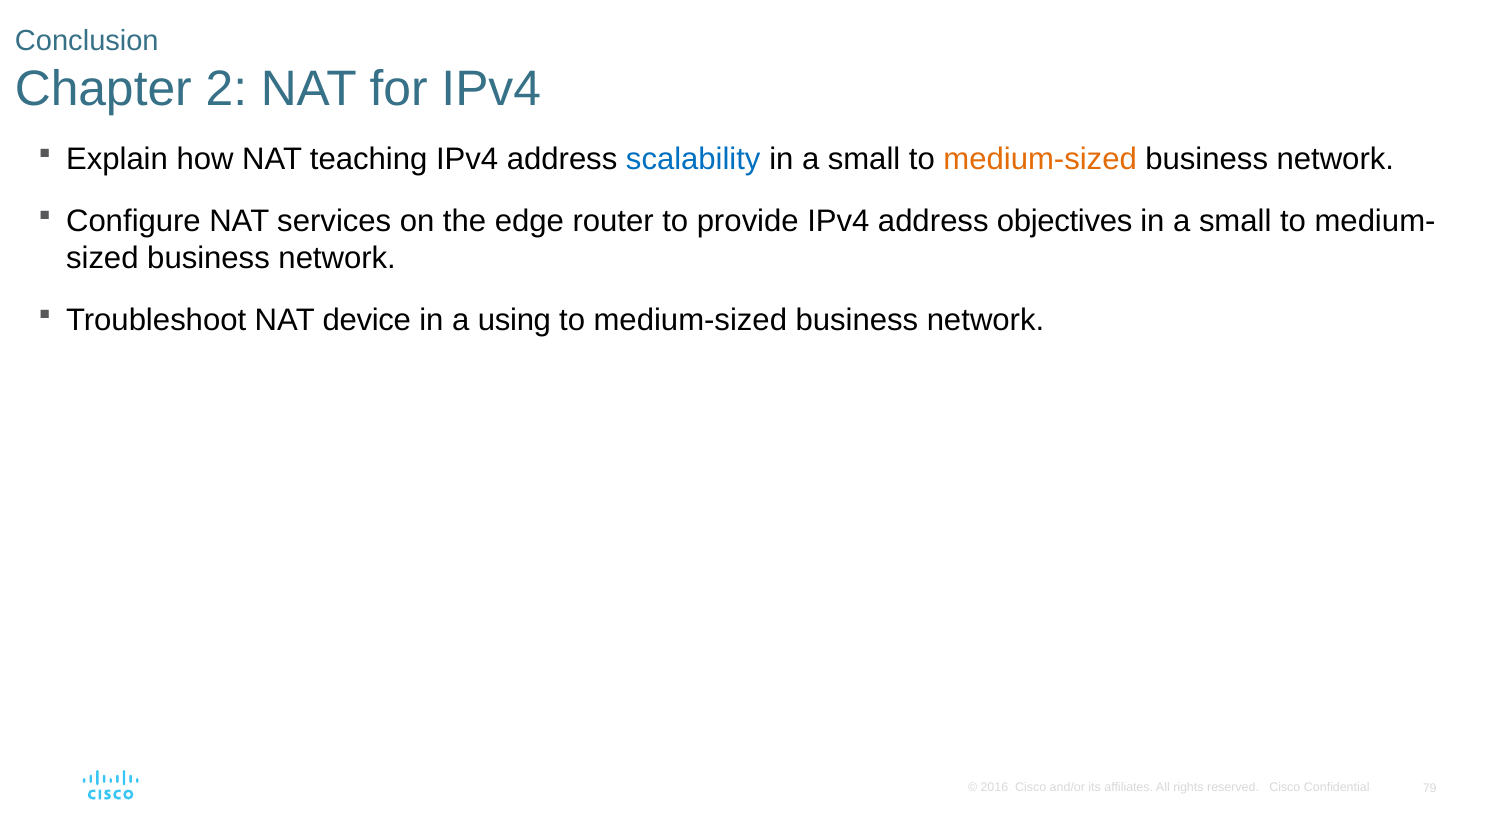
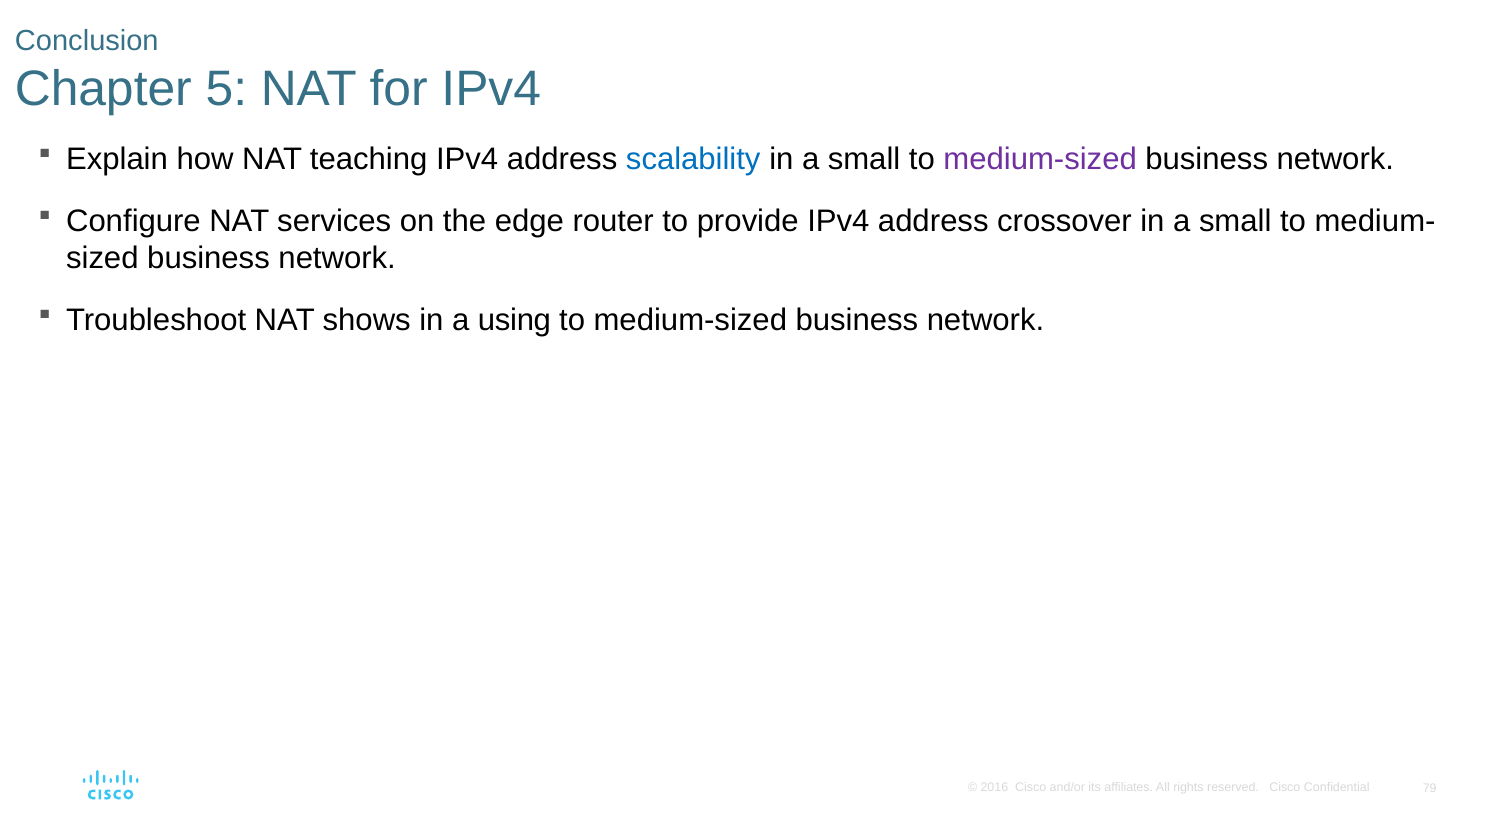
2: 2 -> 5
medium-sized at (1040, 159) colour: orange -> purple
objectives: objectives -> crossover
device: device -> shows
